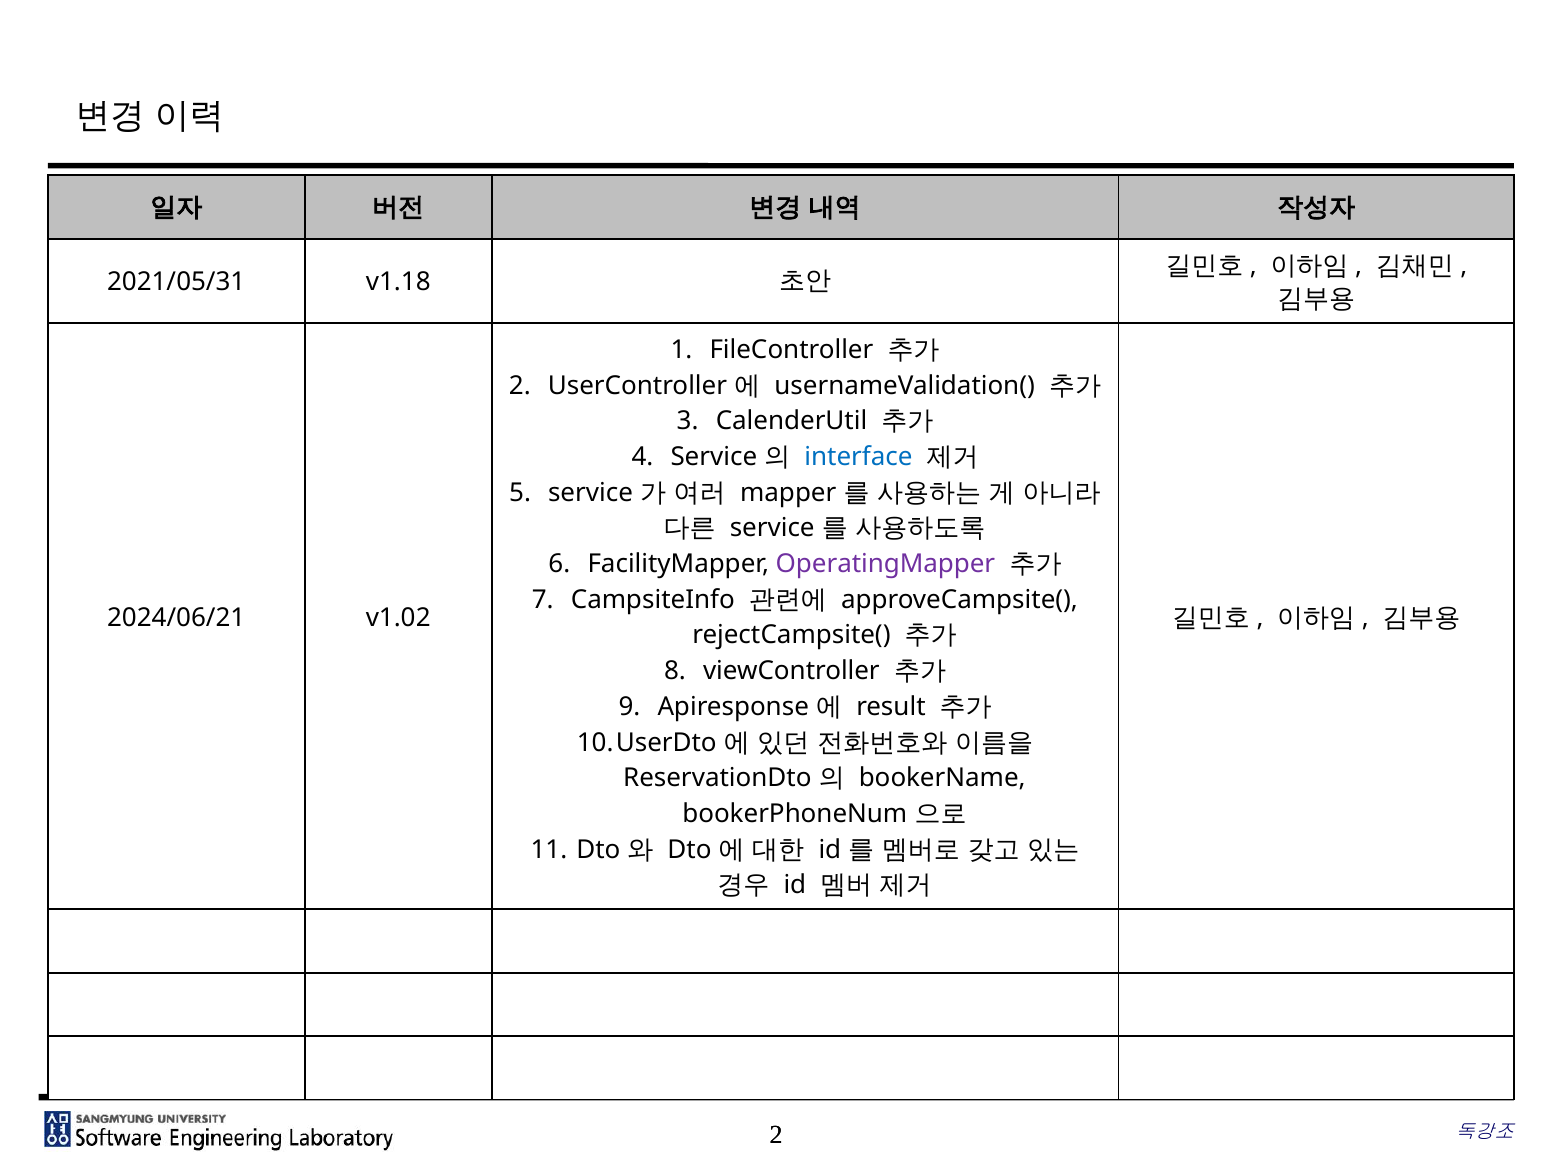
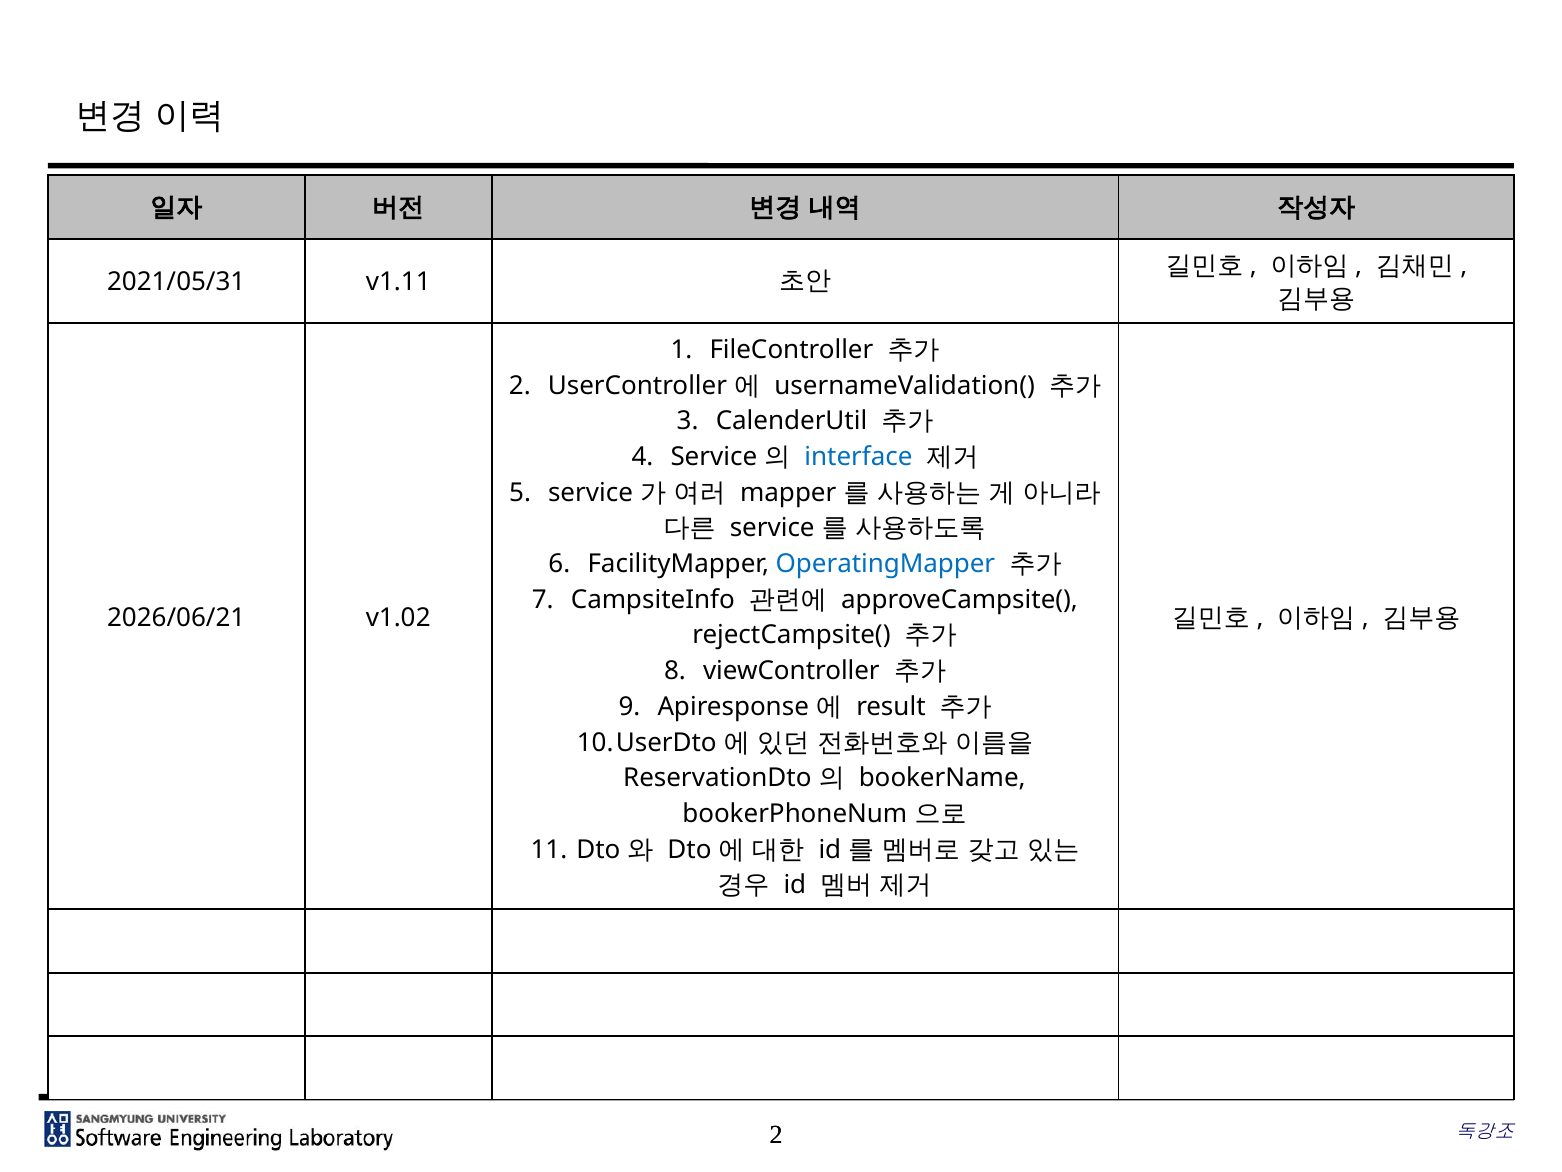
v1.18: v1.18 -> v1.11
OperatingMapper colour: purple -> blue
2024/06/21: 2024/06/21 -> 2026/06/21
